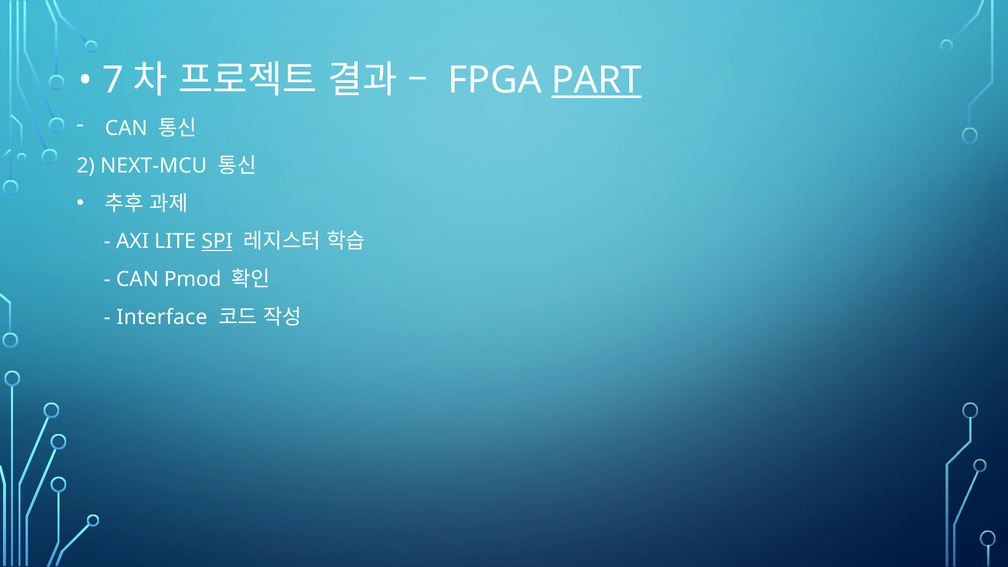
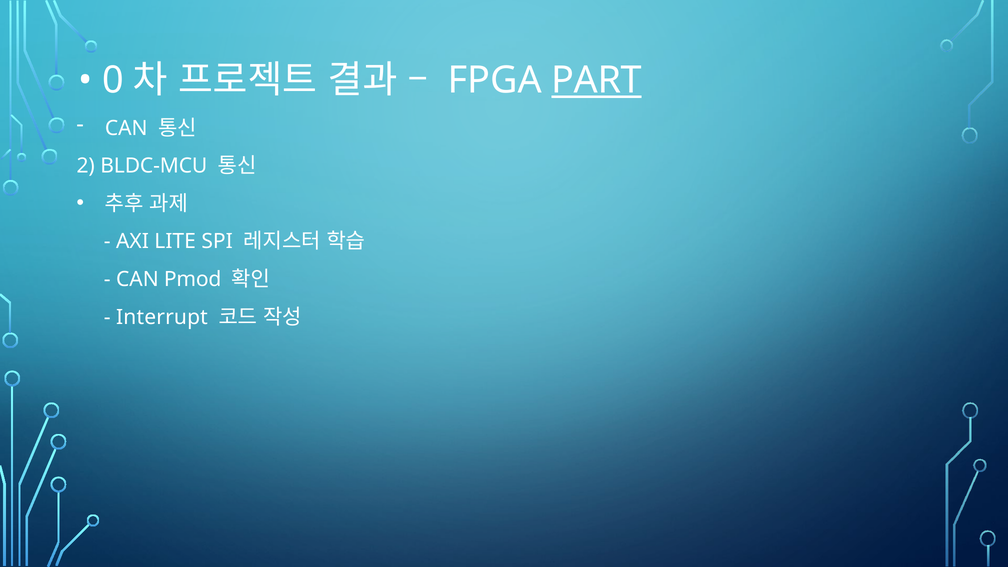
7: 7 -> 0
NEXT-MCU: NEXT-MCU -> BLDC-MCU
SPI underline: present -> none
Interface: Interface -> Interrupt
